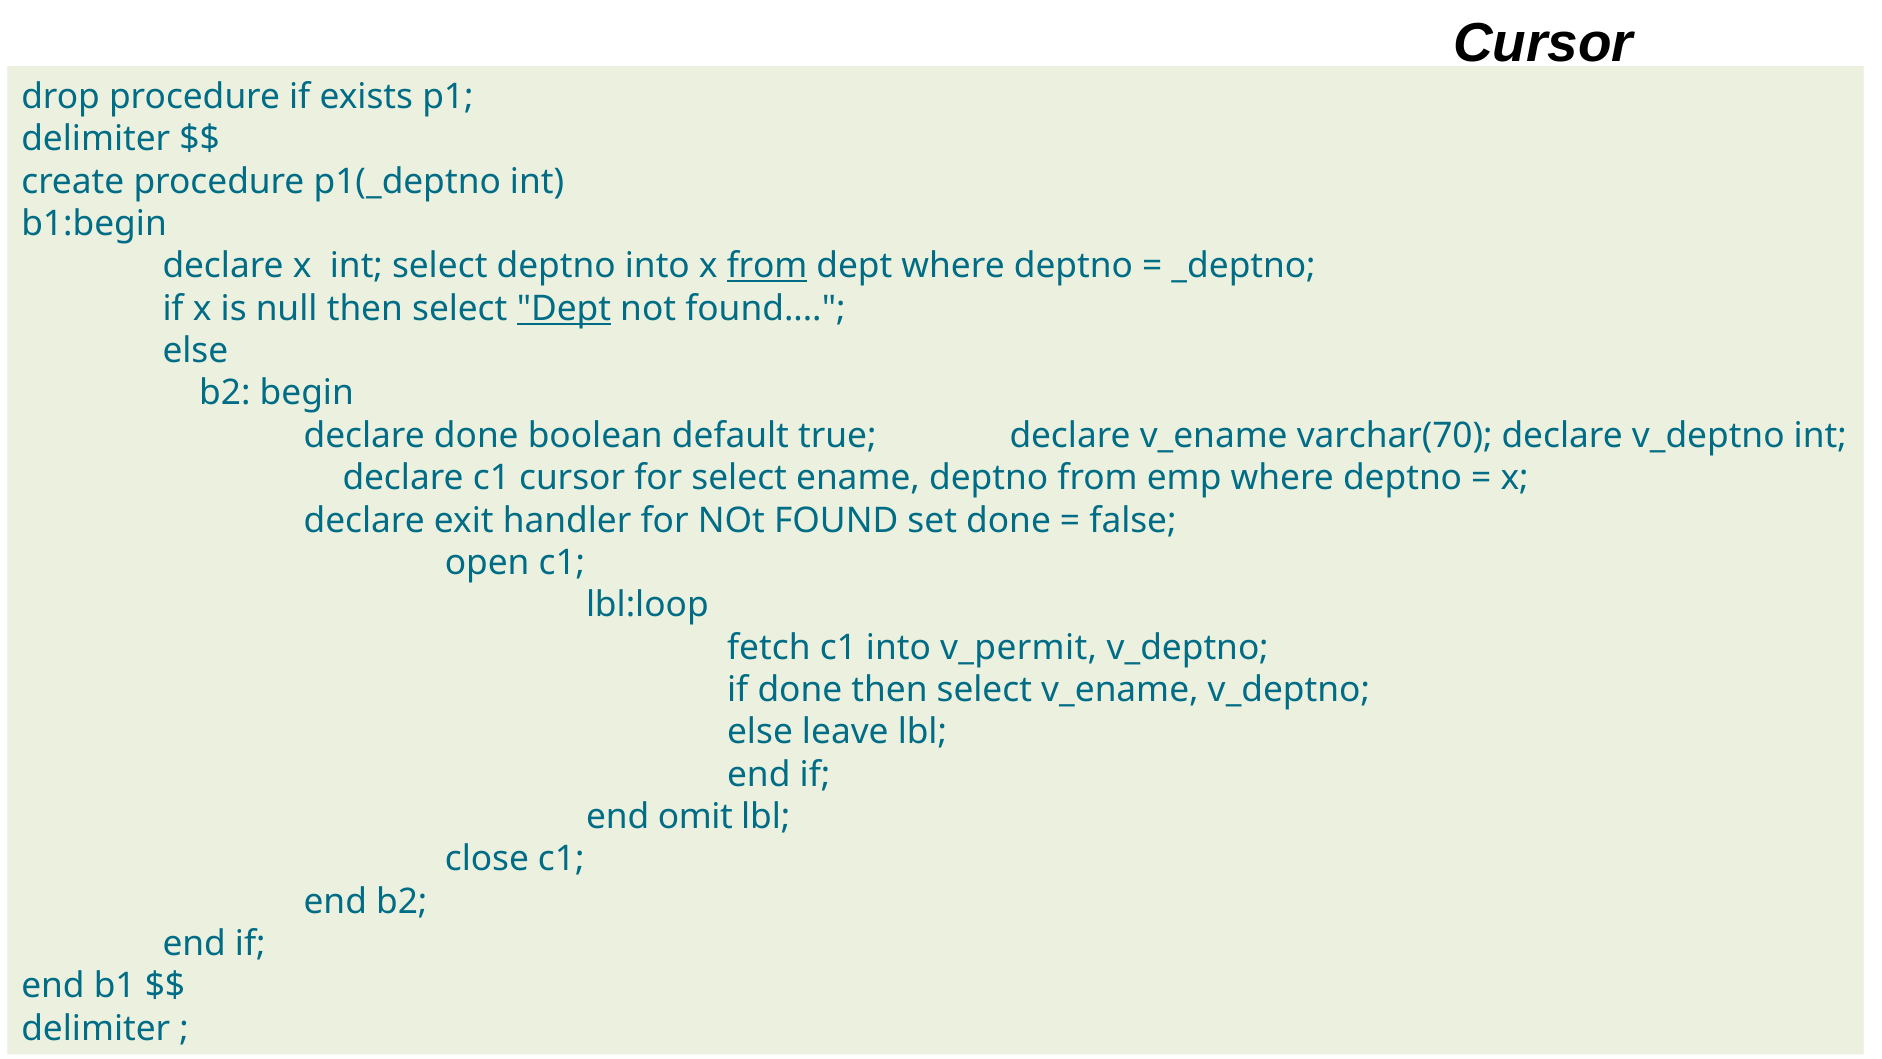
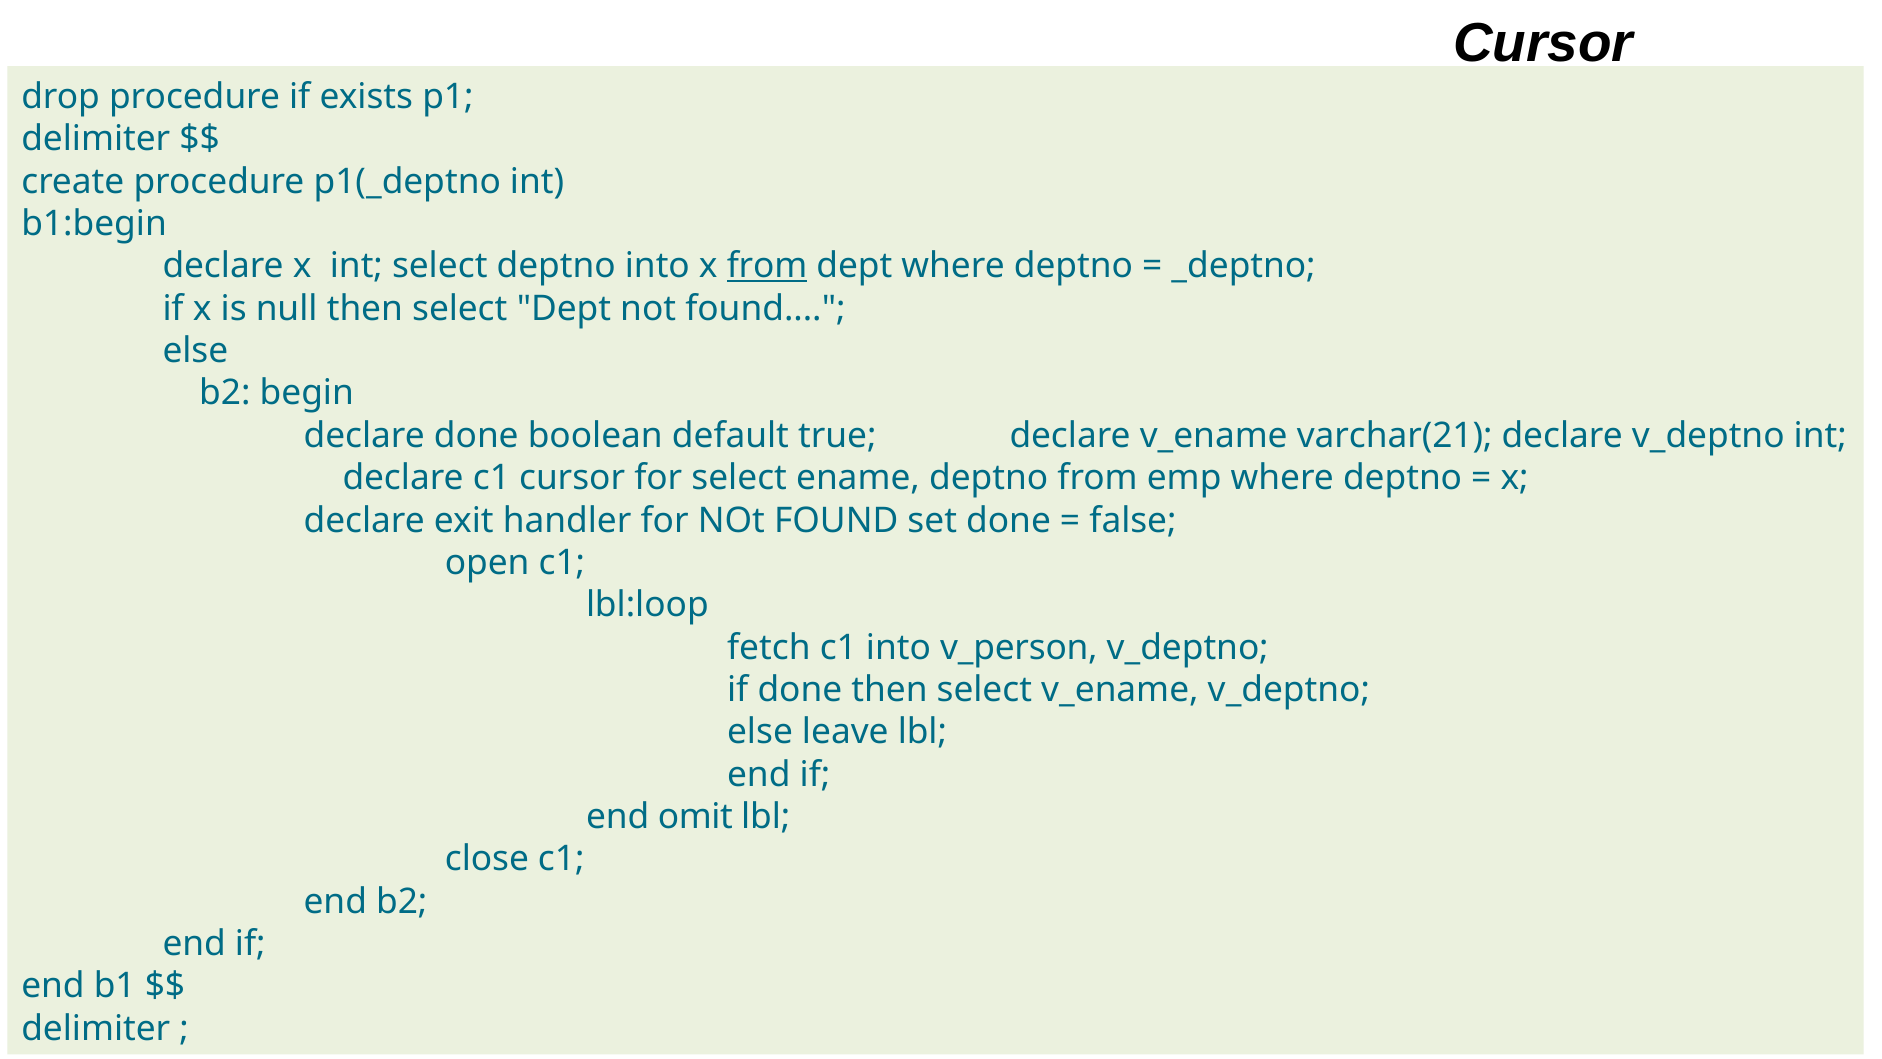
Dept at (564, 308) underline: present -> none
varchar(70: varchar(70 -> varchar(21
v_permit: v_permit -> v_person
